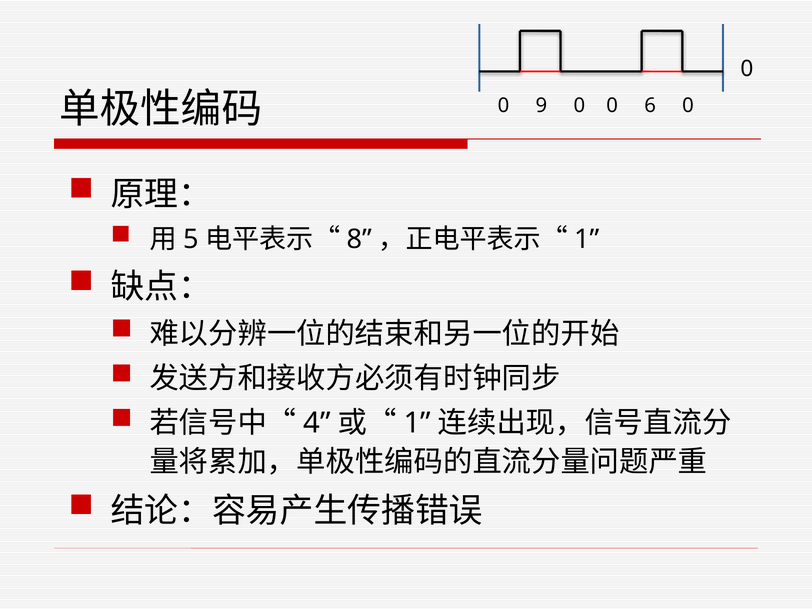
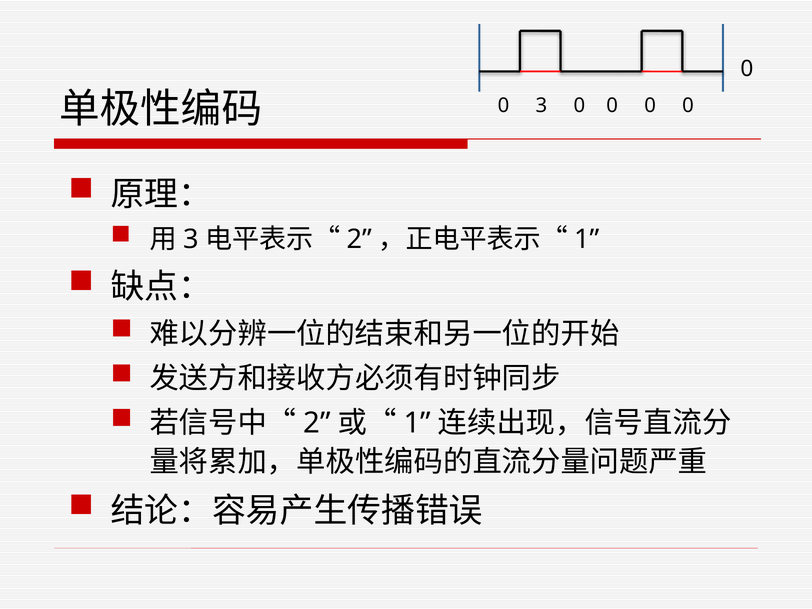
0 9: 9 -> 3
6 at (650, 106): 6 -> 0
5 at (191, 239): 5 -> 3
8 at (359, 239): 8 -> 2
4 at (317, 423): 4 -> 2
